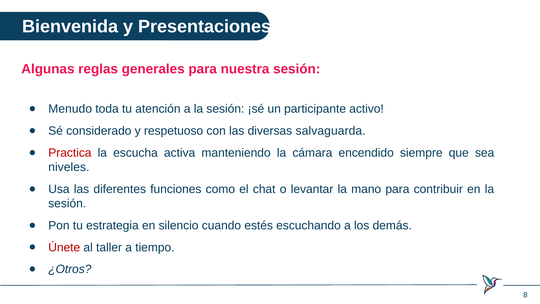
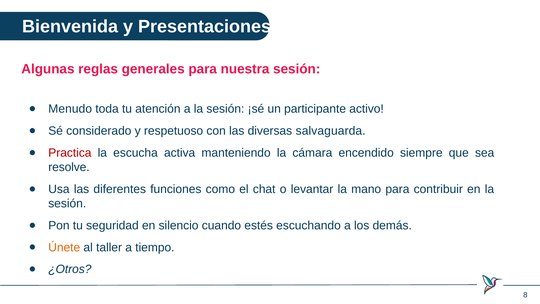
niveles: niveles -> resolve
estrategia: estrategia -> seguridad
Únete colour: red -> orange
